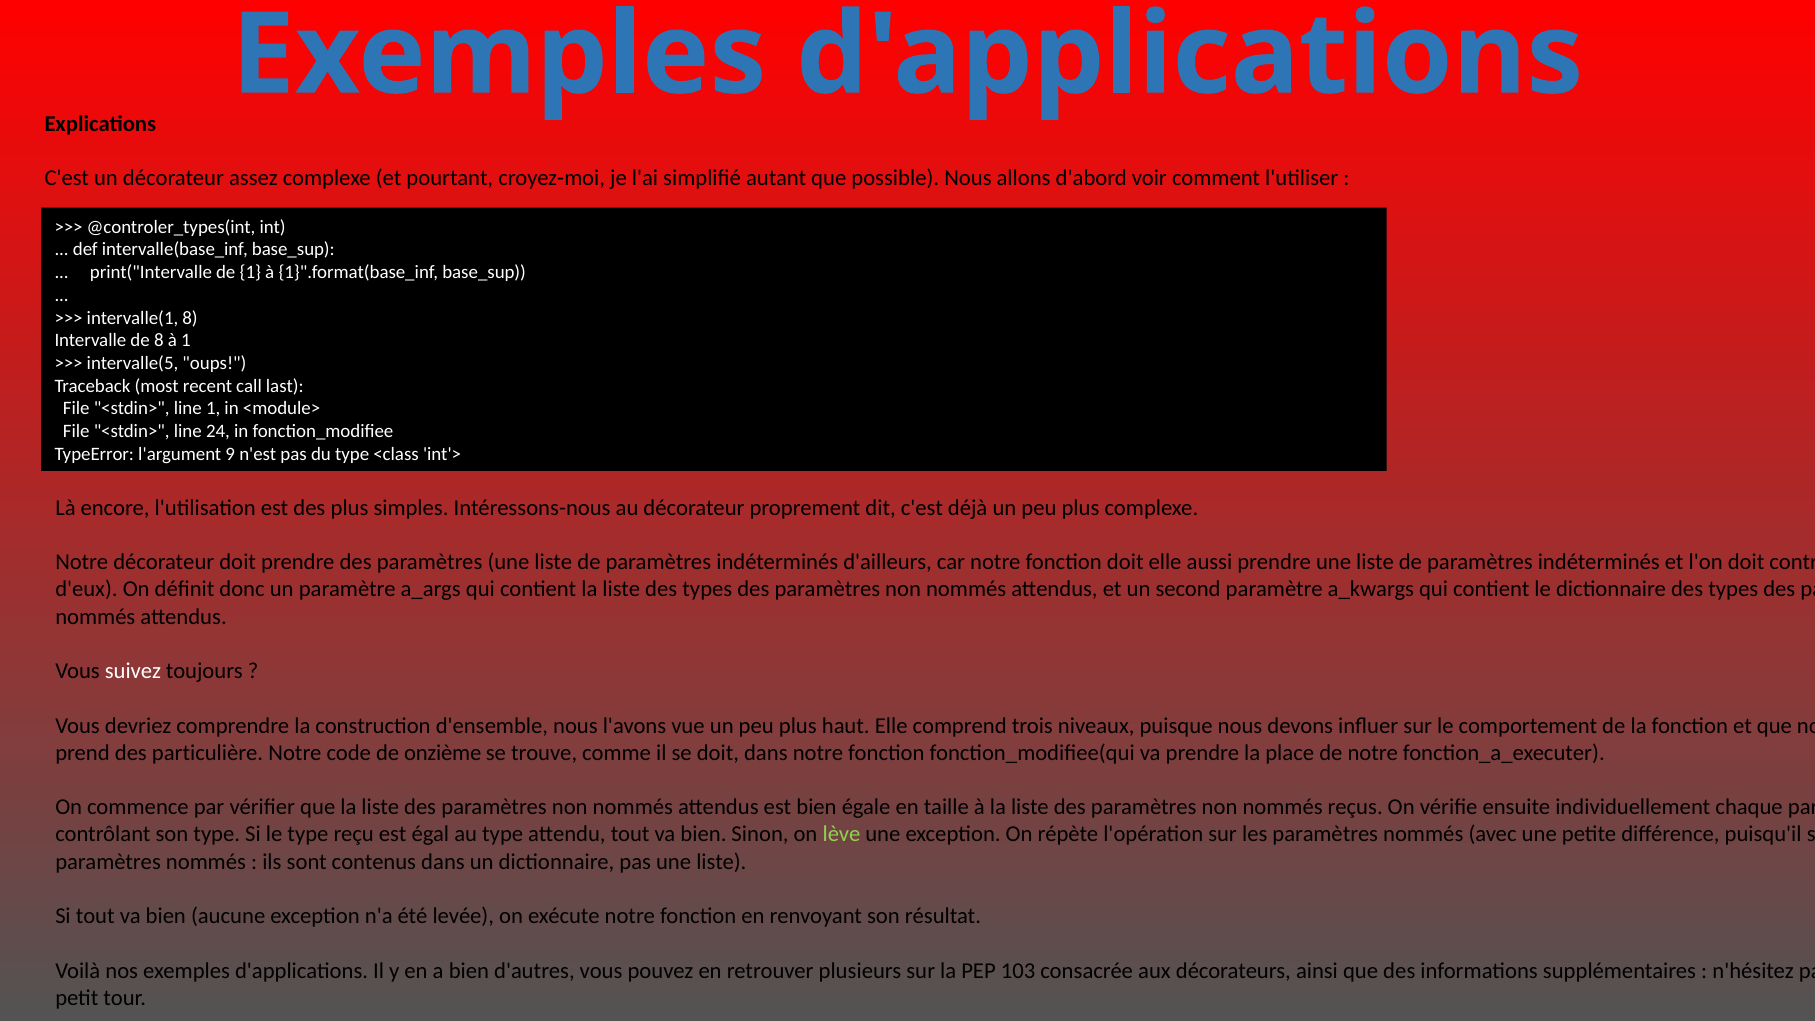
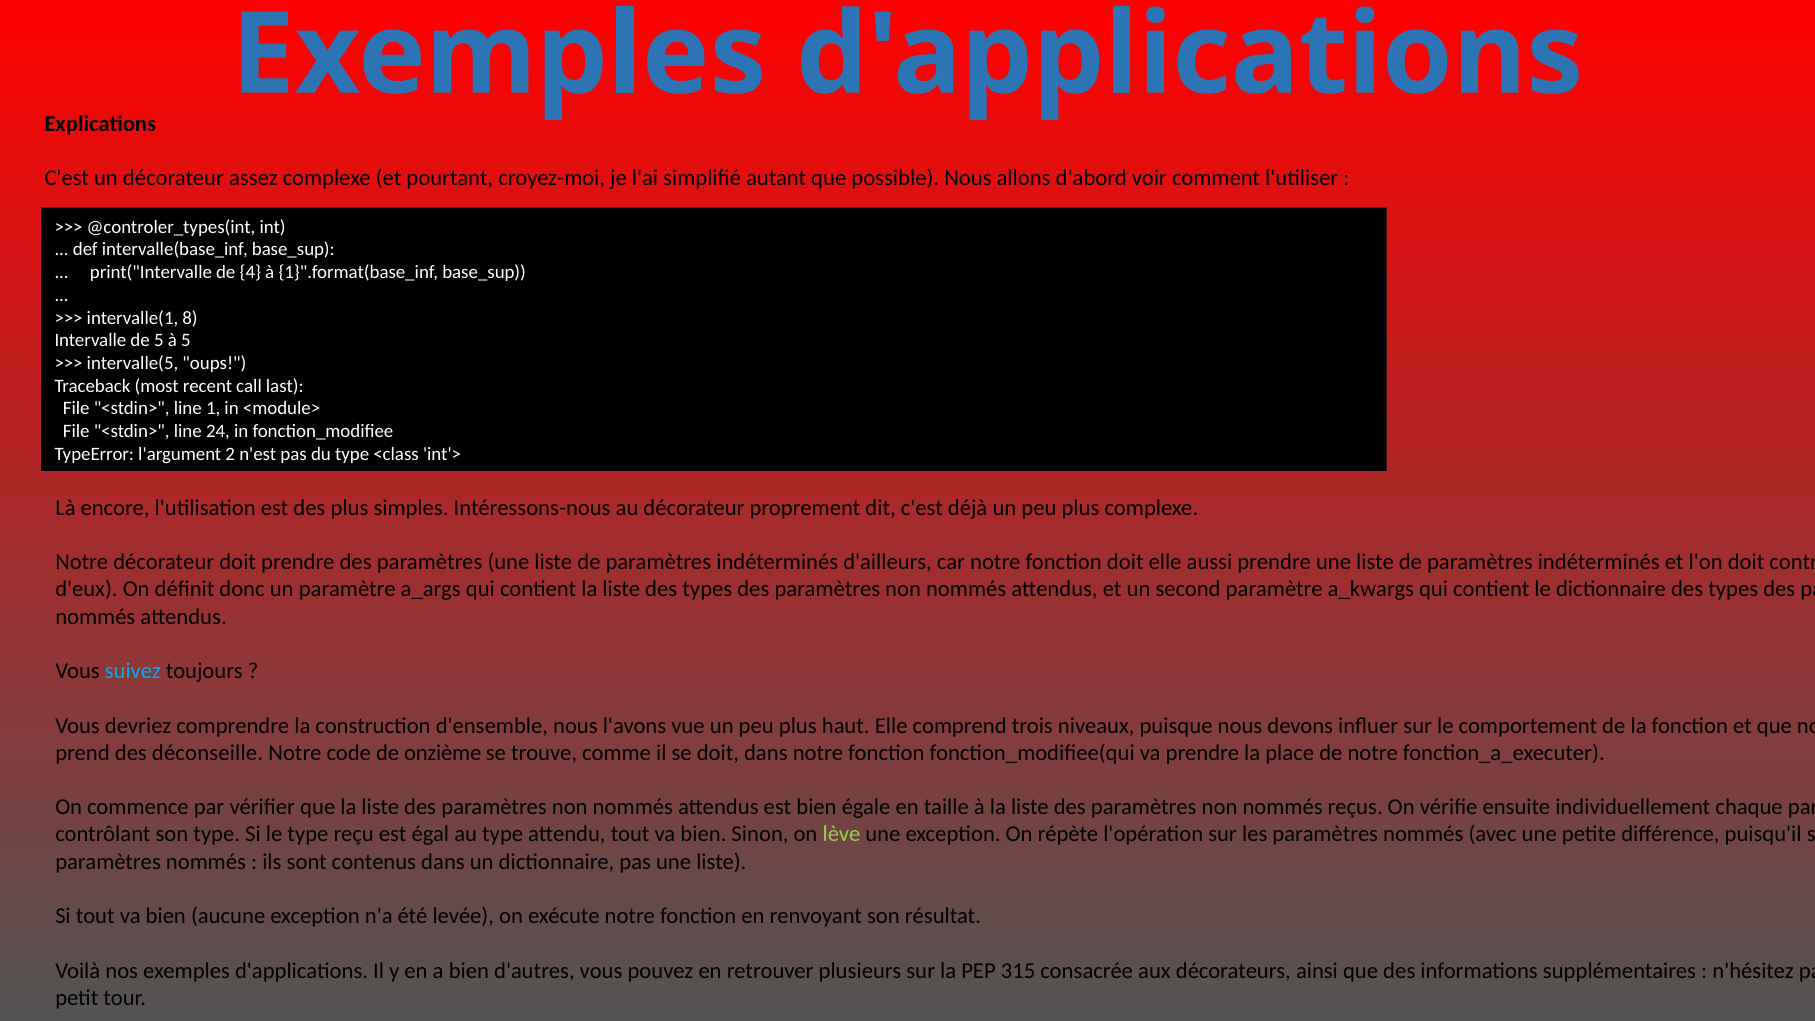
de 1: 1 -> 4
de 8: 8 -> 5
à 1: 1 -> 5
9: 9 -> 2
suivez colour: white -> light blue
particulière: particulière -> déconseille
103: 103 -> 315
